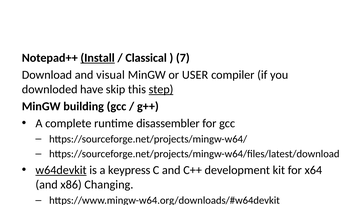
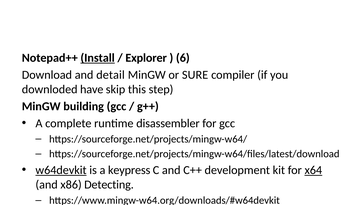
Classical: Classical -> Explorer
7: 7 -> 6
visual: visual -> detail
USER: USER -> SURE
step underline: present -> none
x64 underline: none -> present
Changing: Changing -> Detecting
